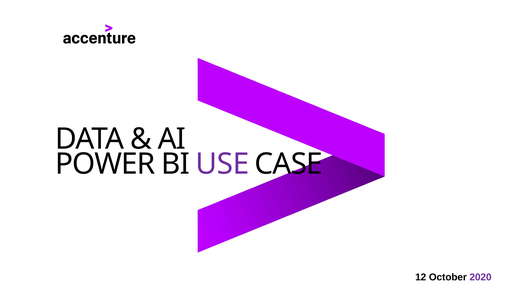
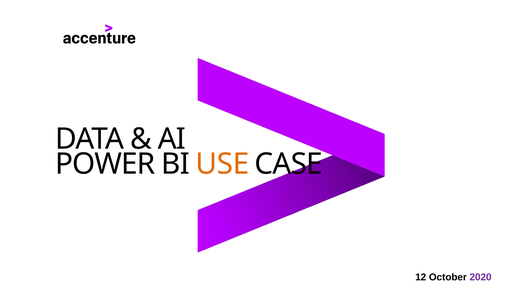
USE colour: purple -> orange
